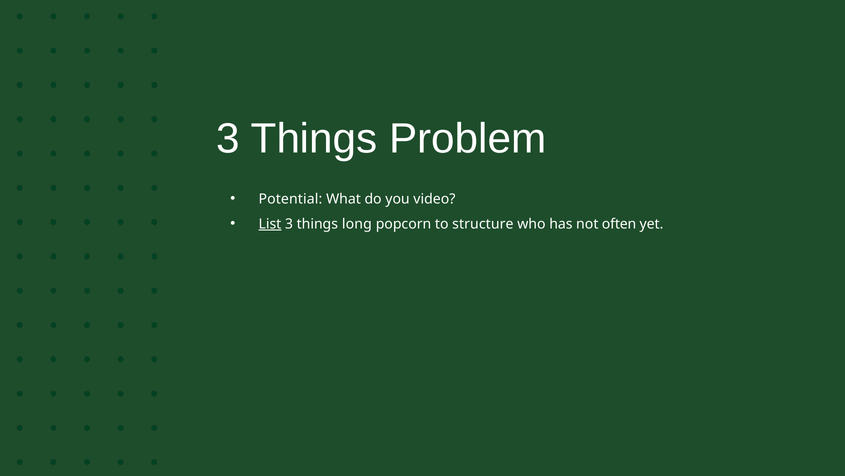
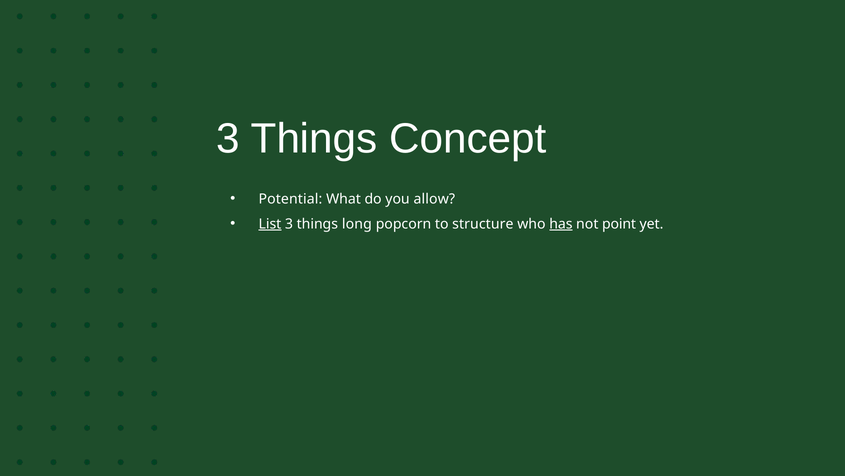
Problem: Problem -> Concept
video: video -> allow
has underline: none -> present
often: often -> point
